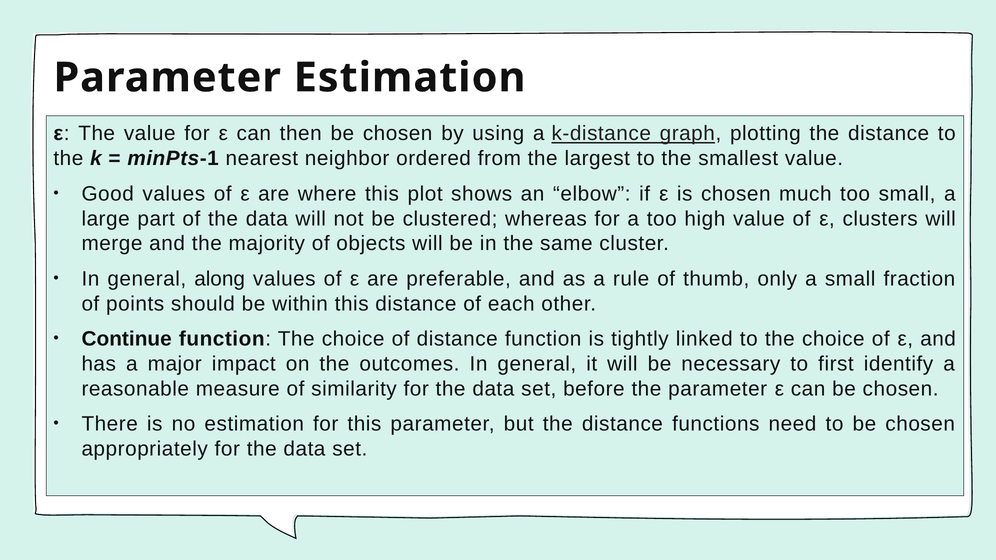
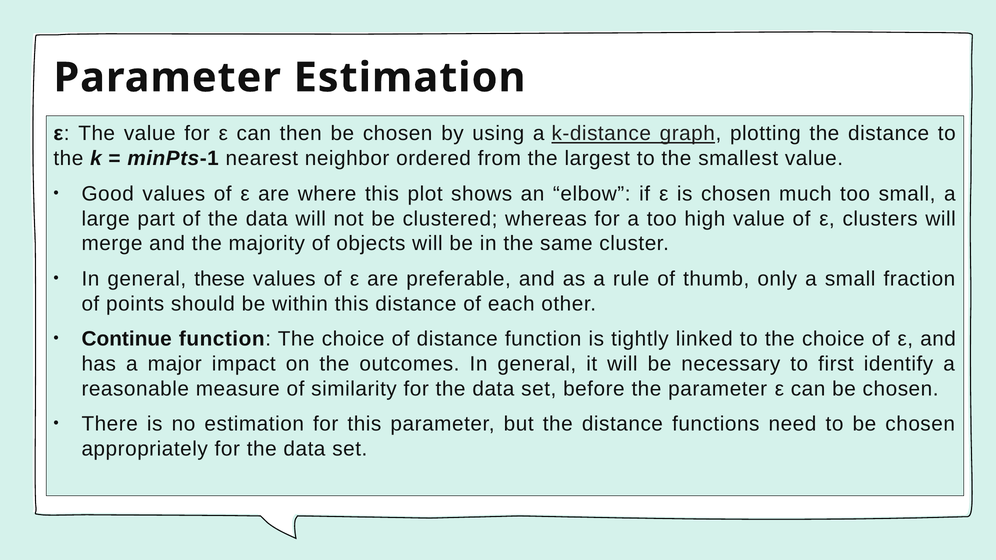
along: along -> these
